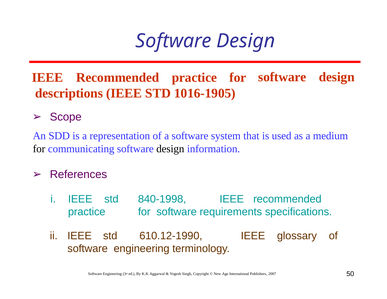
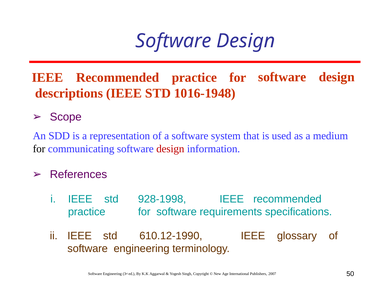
1016-1905: 1016-1905 -> 1016-1948
design at (170, 149) colour: black -> red
840-1998: 840-1998 -> 928-1998
